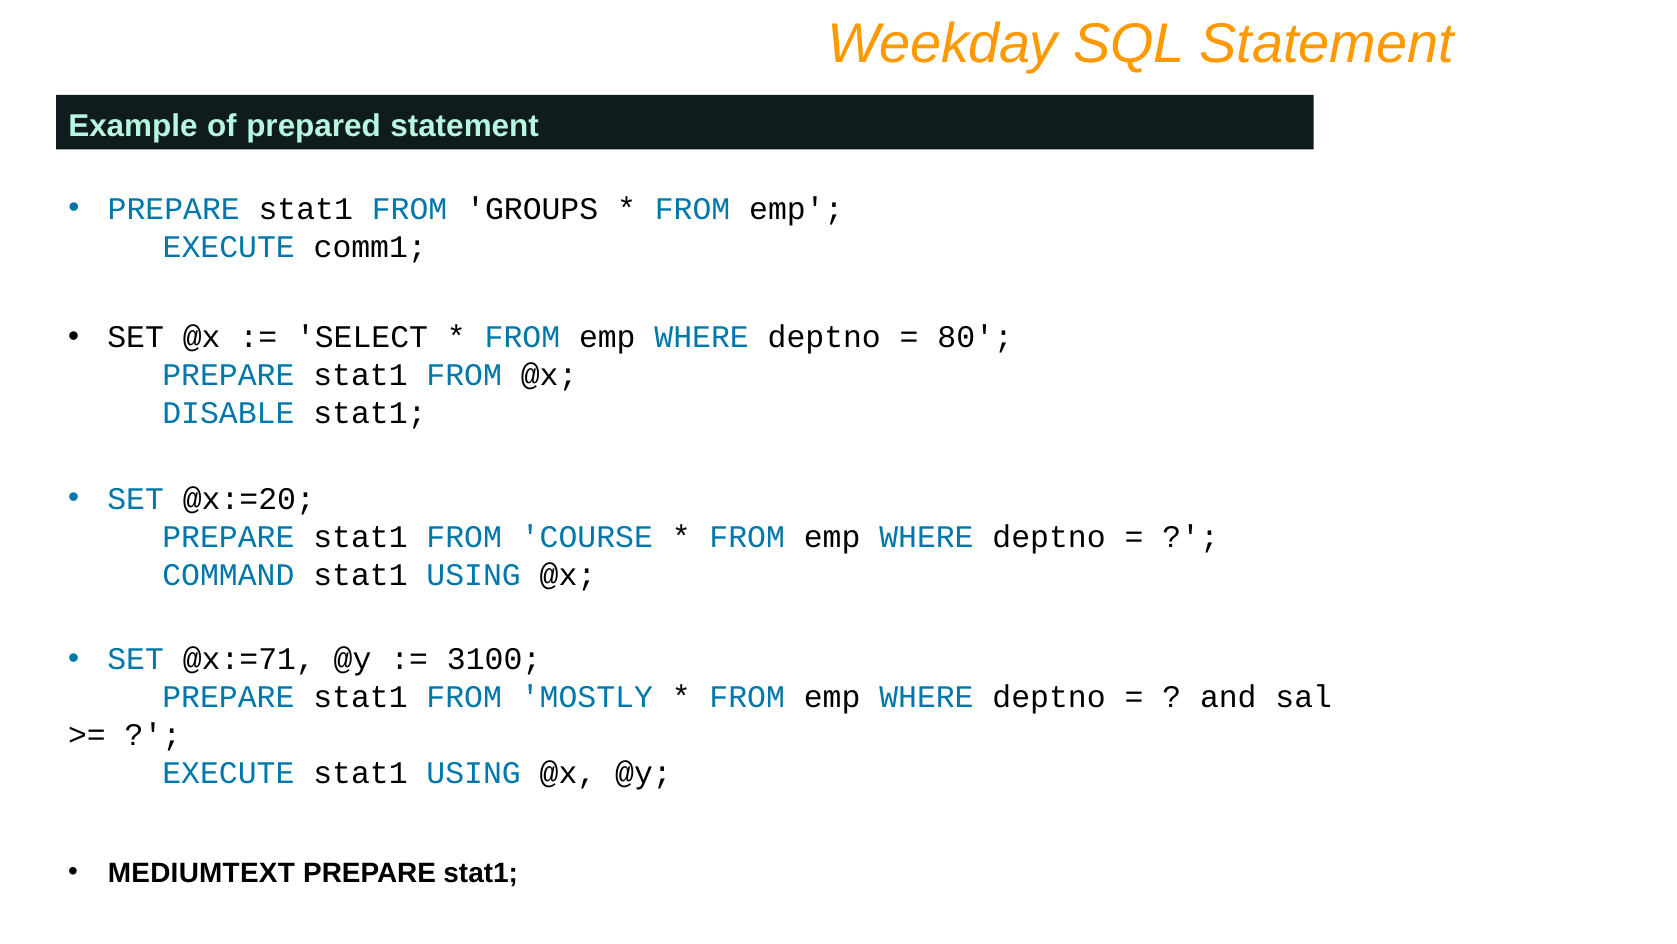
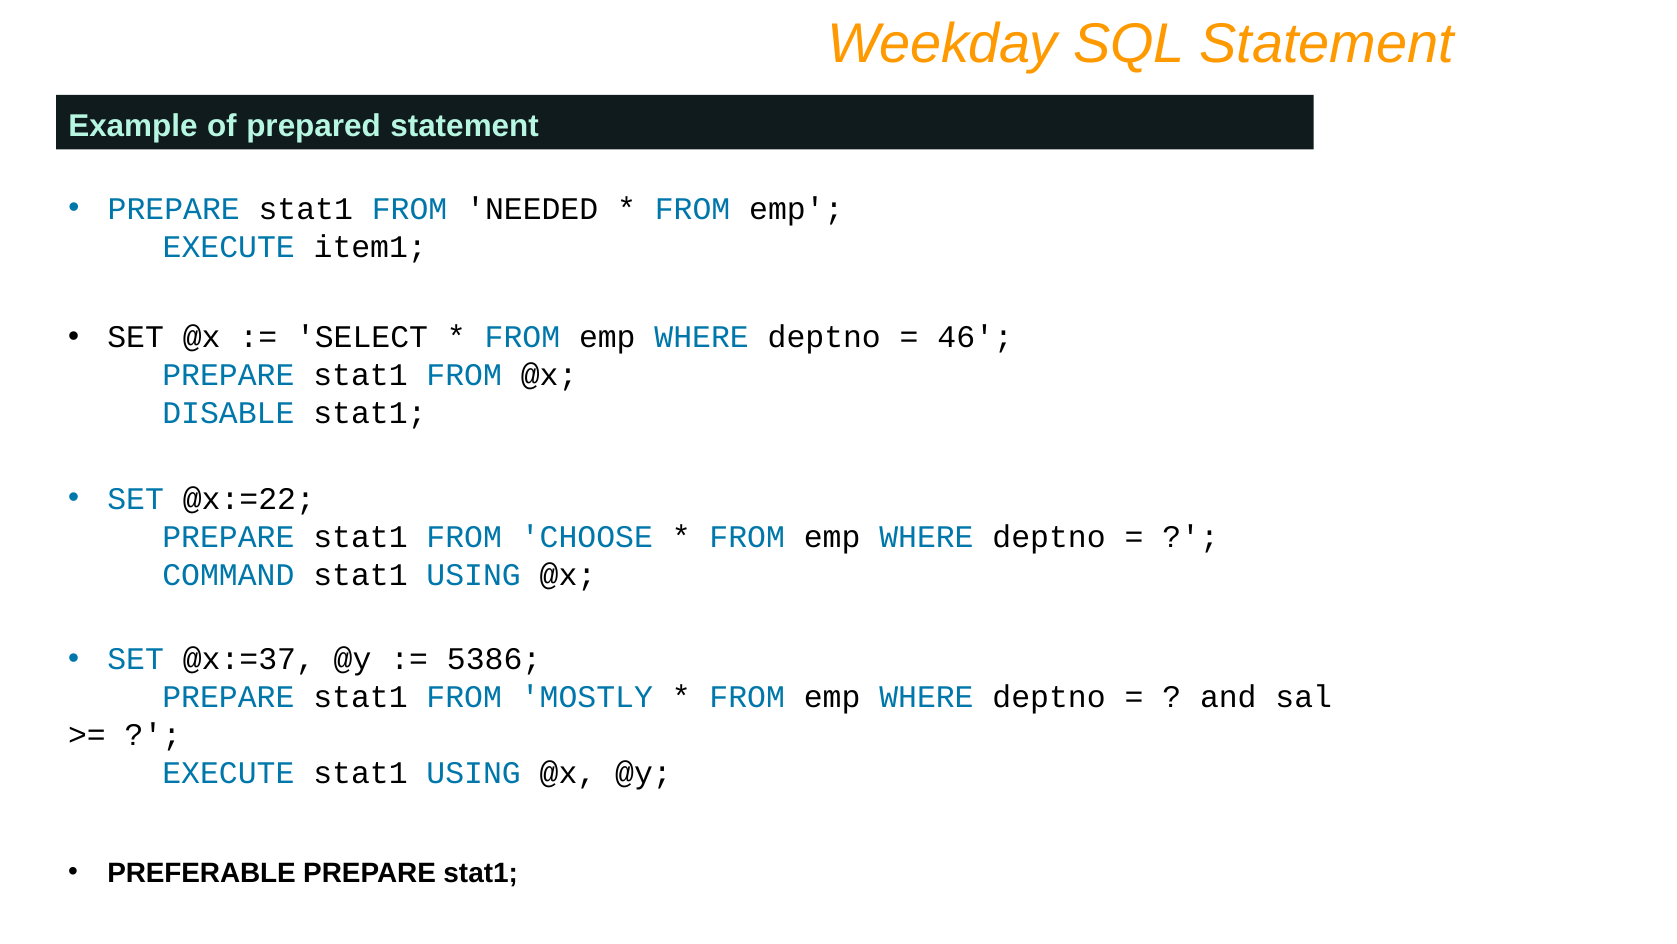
GROUPS: GROUPS -> NEEDED
comm1: comm1 -> item1
80: 80 -> 46
@x:=20: @x:=20 -> @x:=22
COURSE: COURSE -> CHOOSE
@x:=71: @x:=71 -> @x:=37
3100: 3100 -> 5386
MEDIUMTEXT: MEDIUMTEXT -> PREFERABLE
